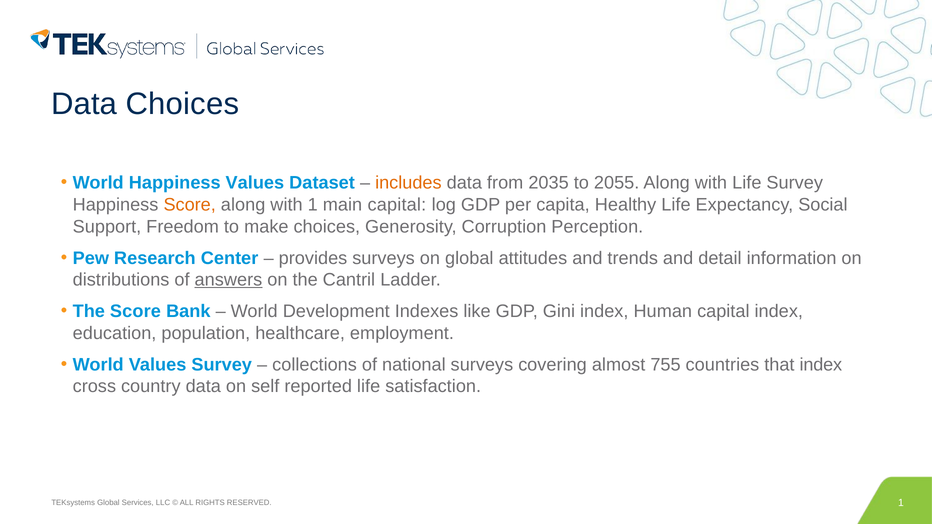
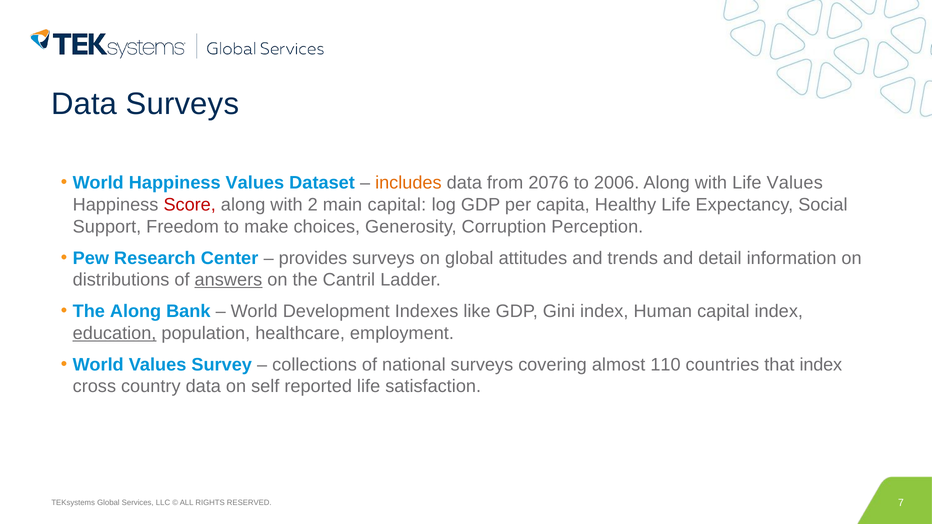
Data Choices: Choices -> Surveys
2035: 2035 -> 2076
2055: 2055 -> 2006
Life Survey: Survey -> Values
Score at (190, 205) colour: orange -> red
with 1: 1 -> 2
The Score: Score -> Along
education underline: none -> present
755: 755 -> 110
1 at (901, 503): 1 -> 7
